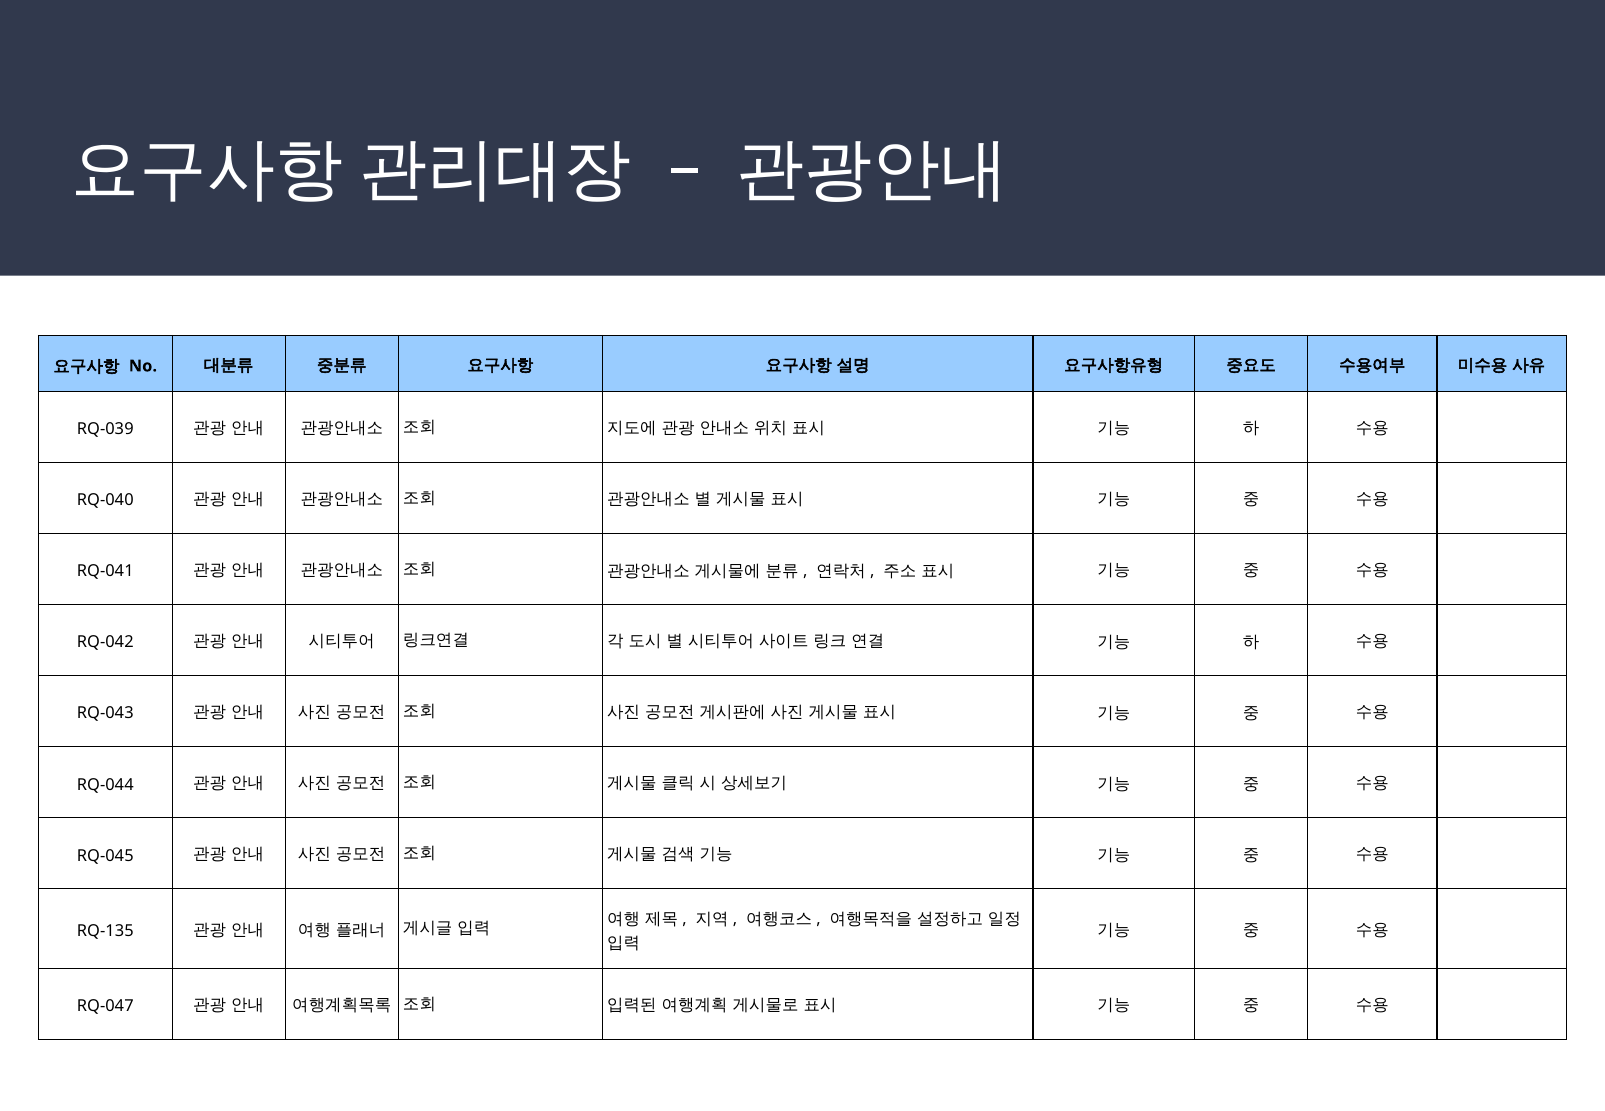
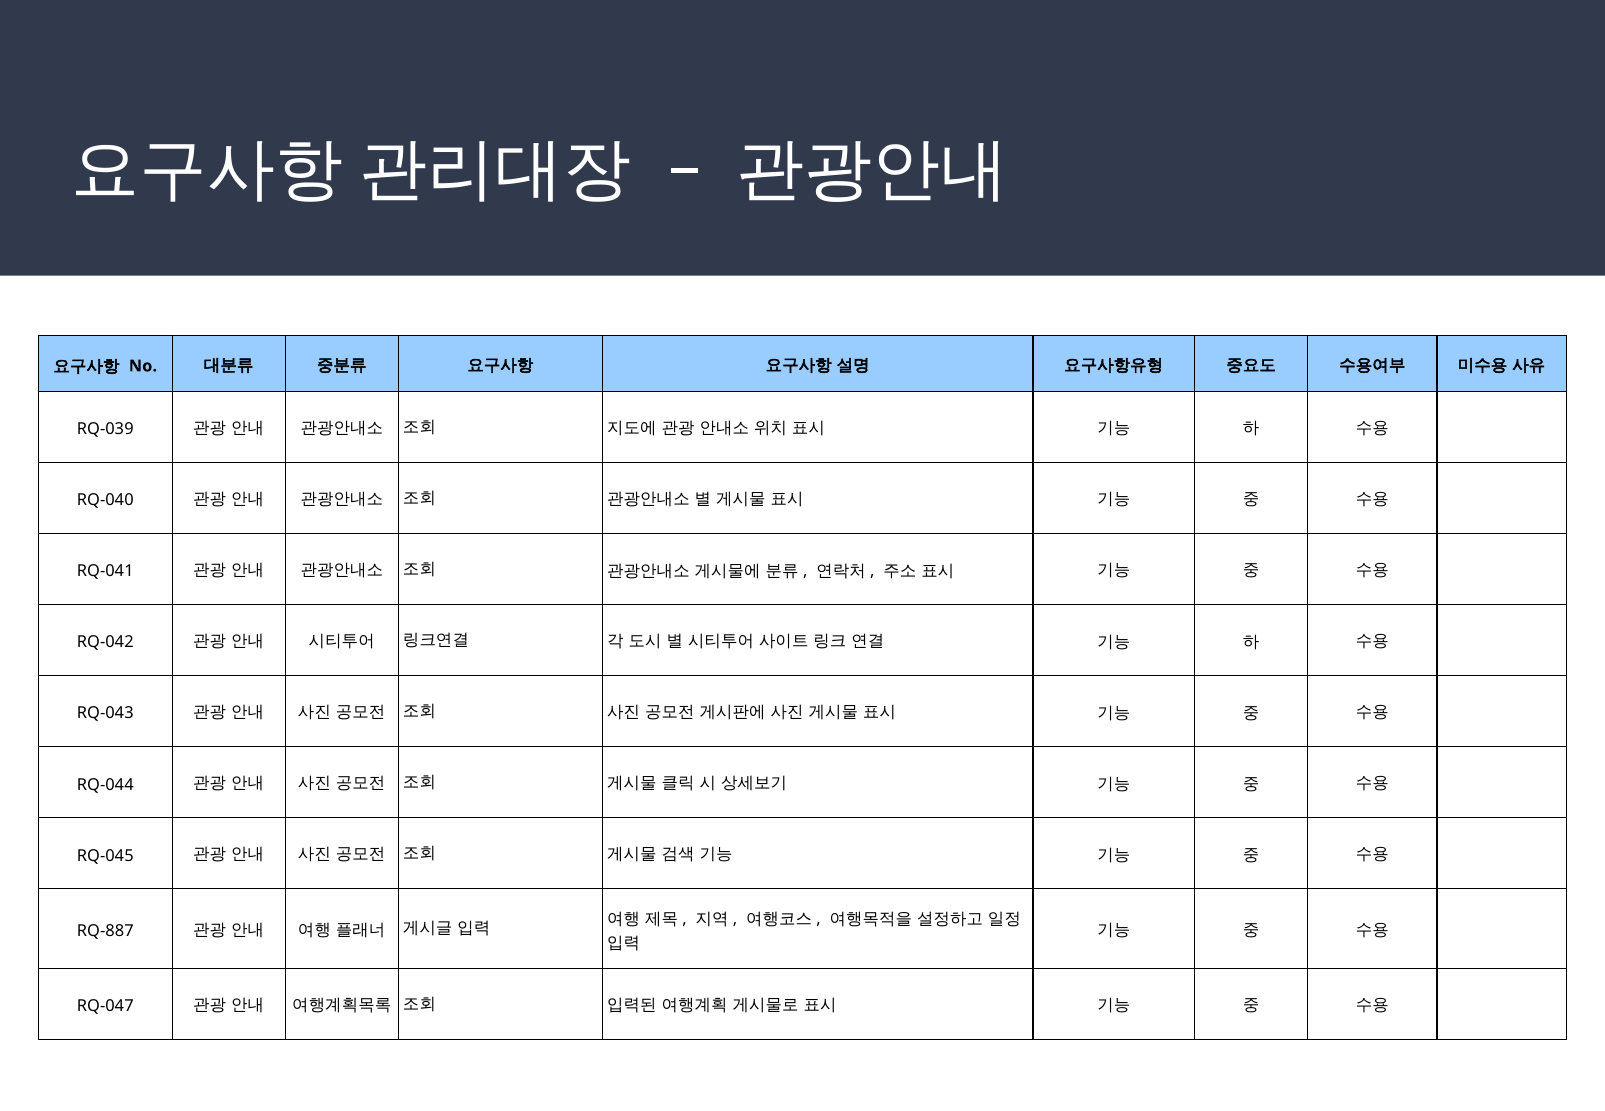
RQ-135: RQ-135 -> RQ-887
